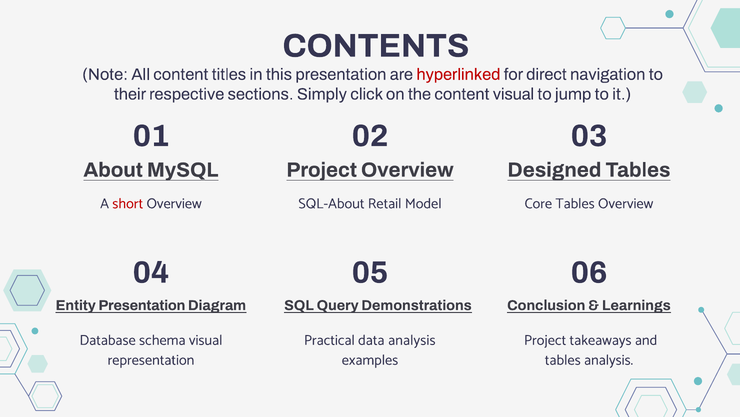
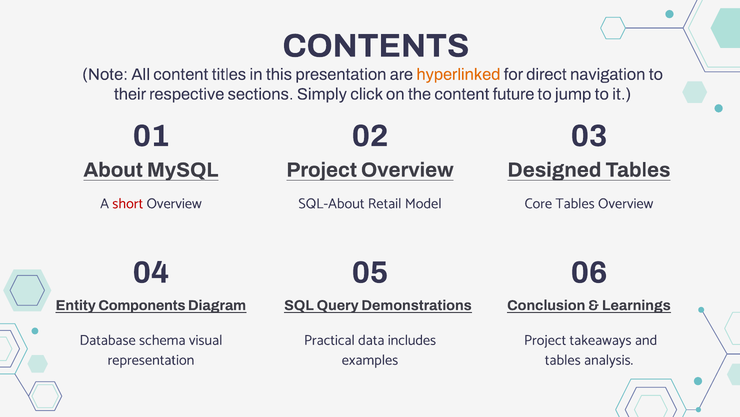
hyperlinked colour: red -> orange
content visual: visual -> future
Entity Presentation: Presentation -> Components
data analysis: analysis -> includes
